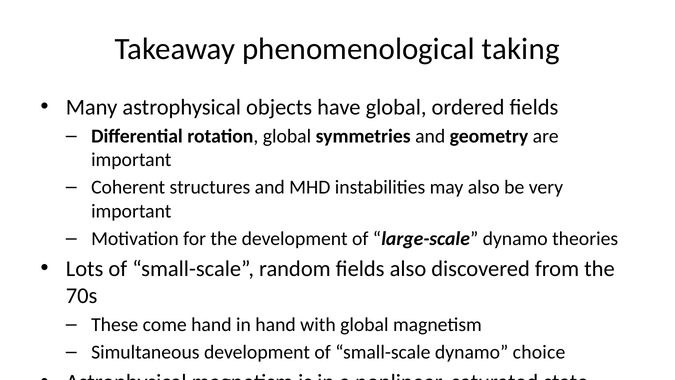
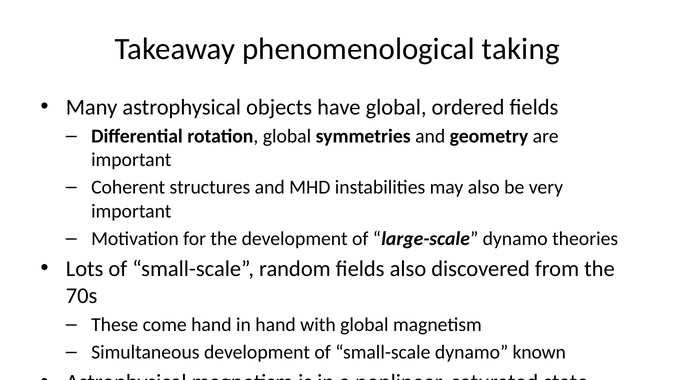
choice: choice -> known
